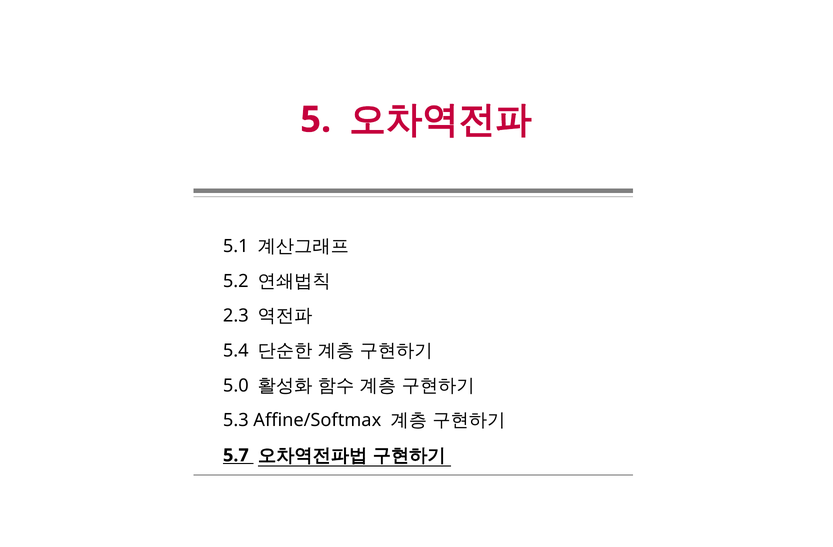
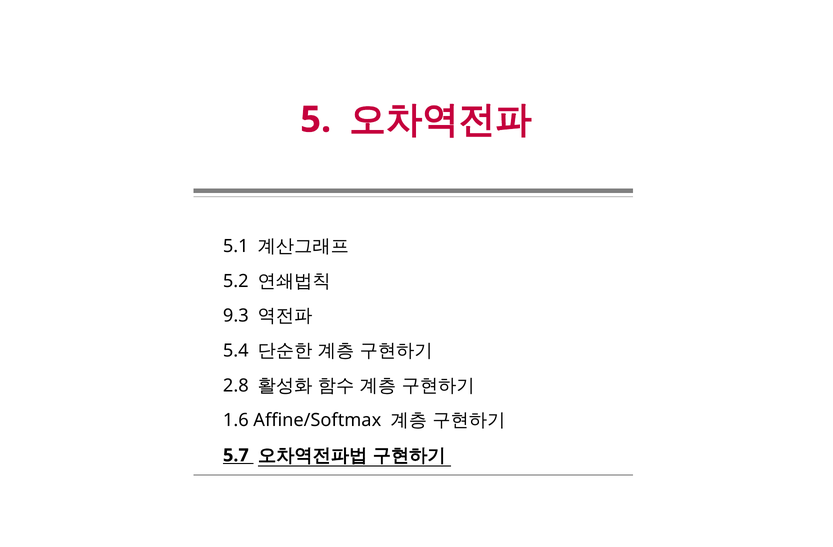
2.3: 2.3 -> 9.3
5.0: 5.0 -> 2.8
5.3: 5.3 -> 1.6
